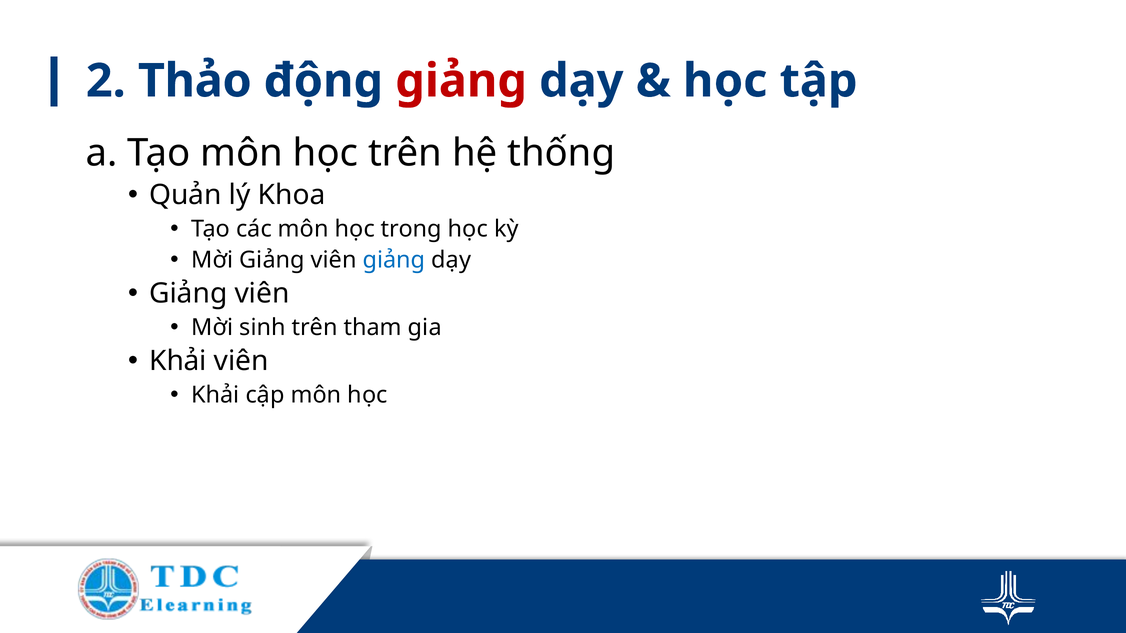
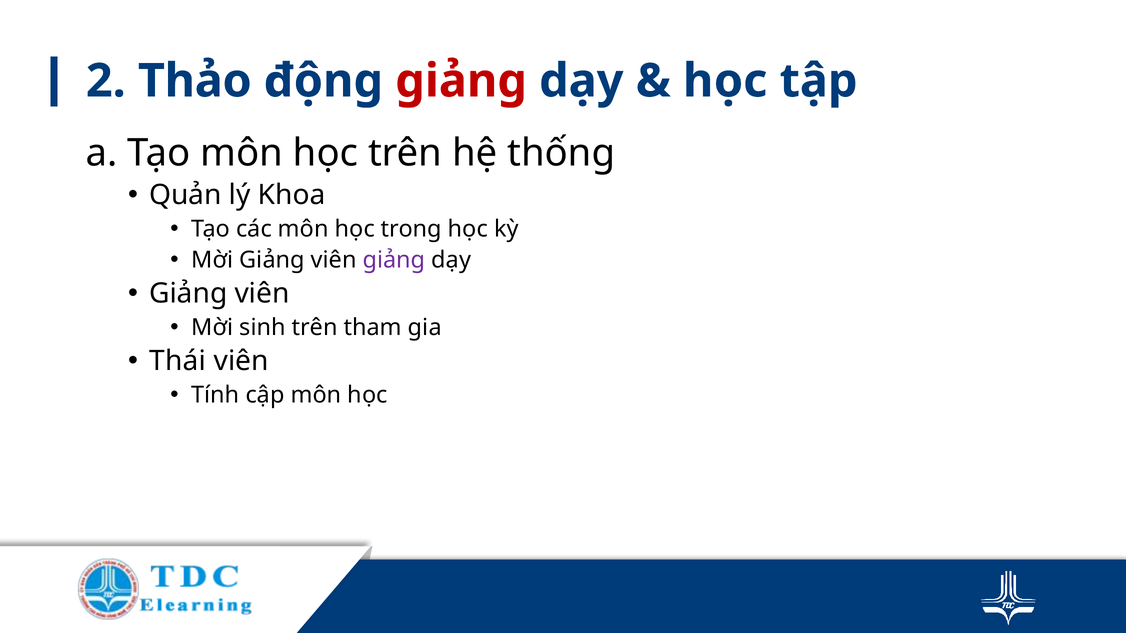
giảng at (394, 260) colour: blue -> purple
Khải at (178, 361): Khải -> Thái
Khải at (215, 395): Khải -> Tính
